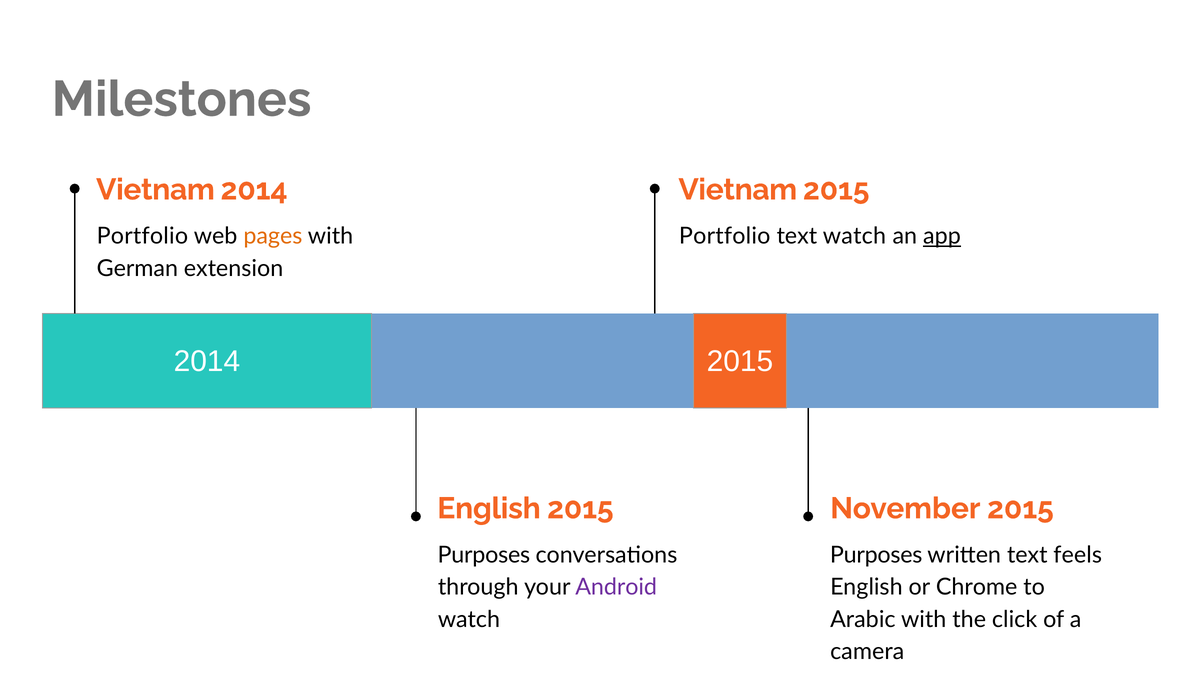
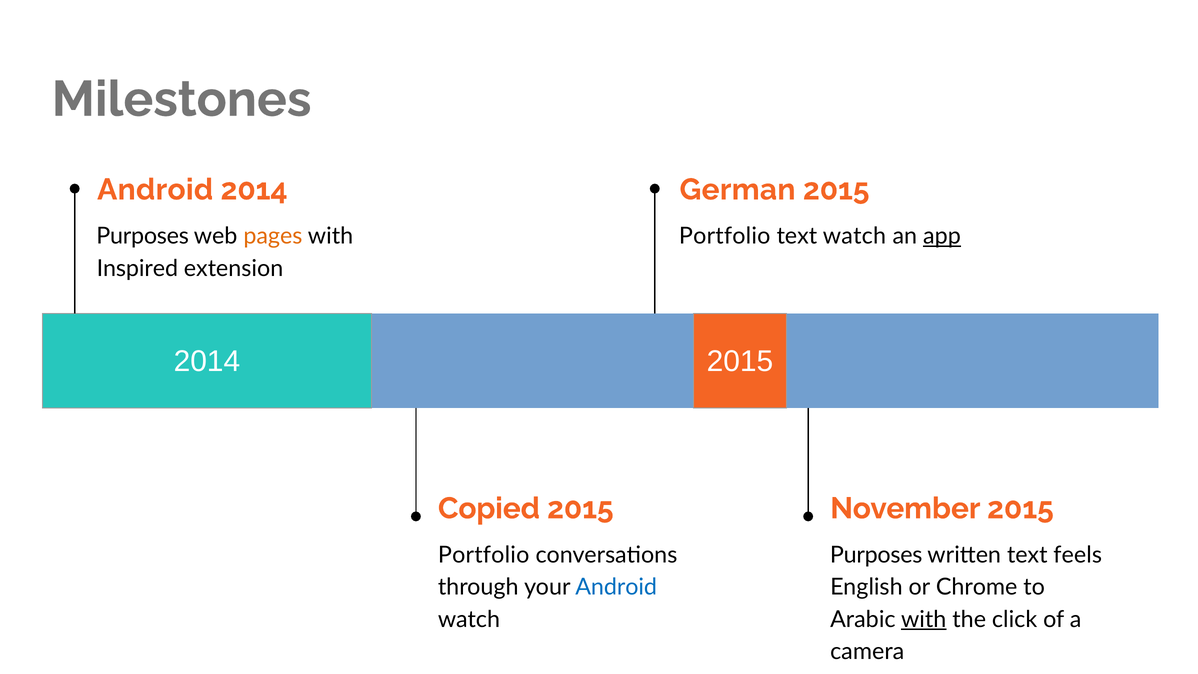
Vietnam at (155, 190): Vietnam -> Android
Vietnam at (738, 190): Vietnam -> German
Portfolio at (142, 236): Portfolio -> Purposes
German: German -> Inspired
English at (489, 508): English -> Copied
Purposes at (484, 555): Purposes -> Portfolio
Android at (616, 587) colour: purple -> blue
with at (924, 619) underline: none -> present
